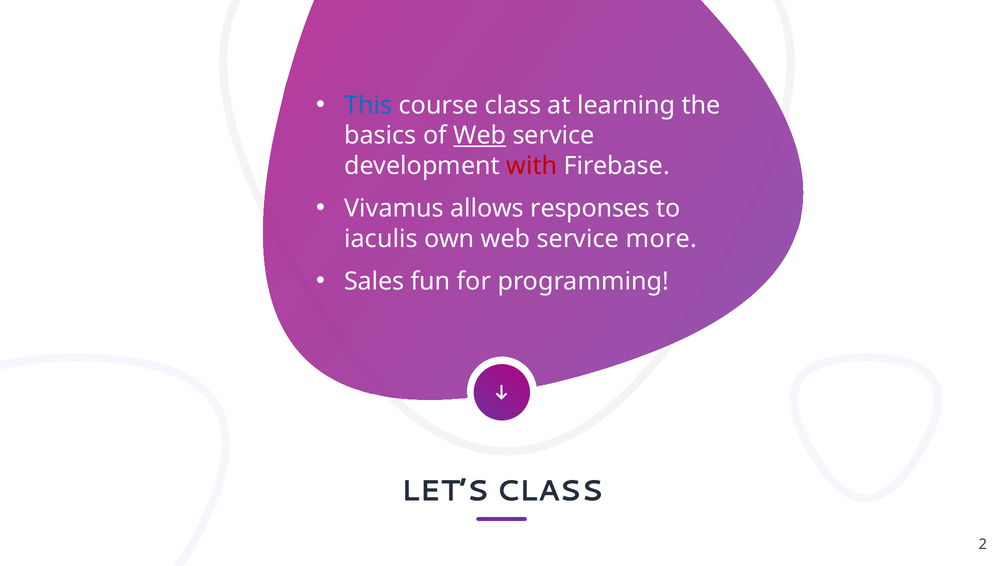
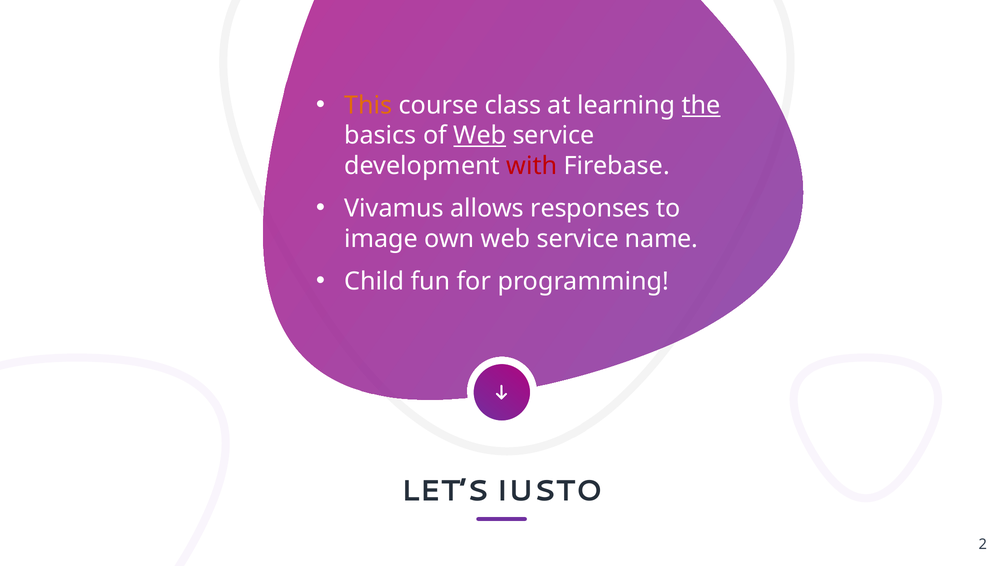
This colour: blue -> orange
the underline: none -> present
iaculis: iaculis -> image
more: more -> name
Sales: Sales -> Child
LET’S CLASS: CLASS -> IUSTO
